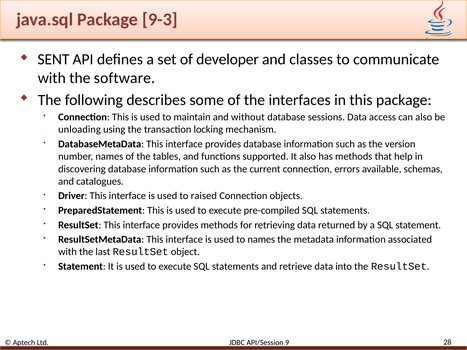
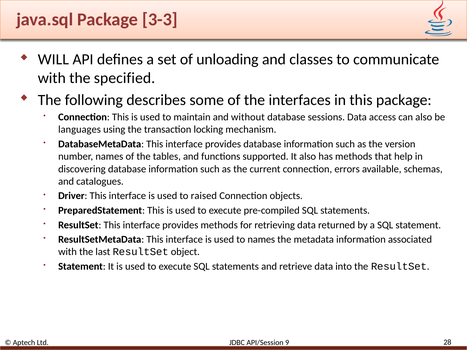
9-3: 9-3 -> 3-3
SENT: SENT -> WILL
developer: developer -> unloading
software: software -> specified
unloading: unloading -> languages
